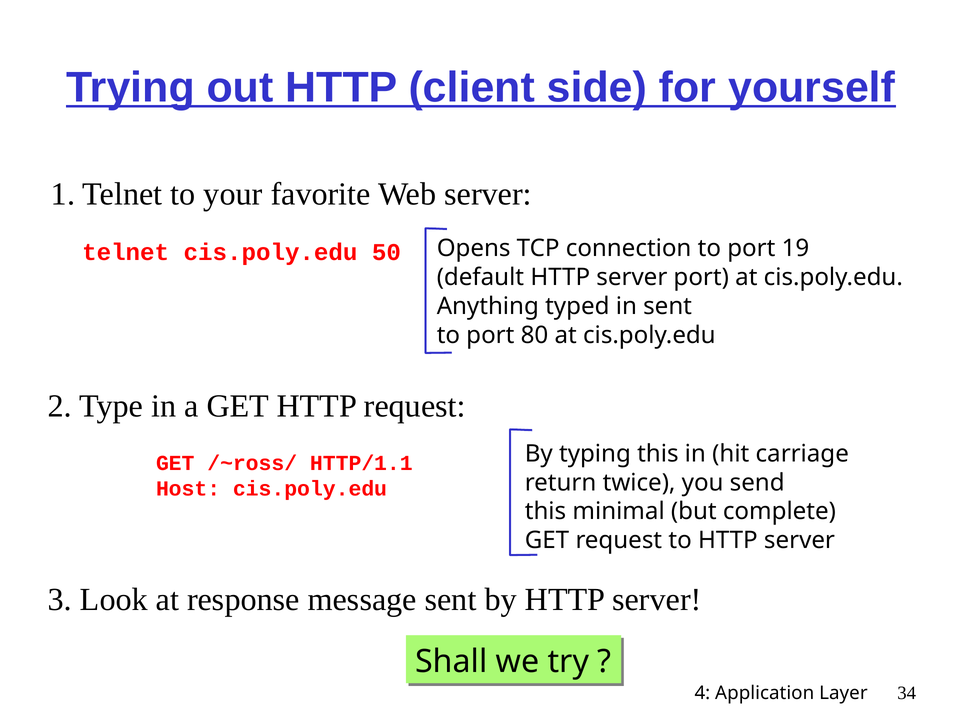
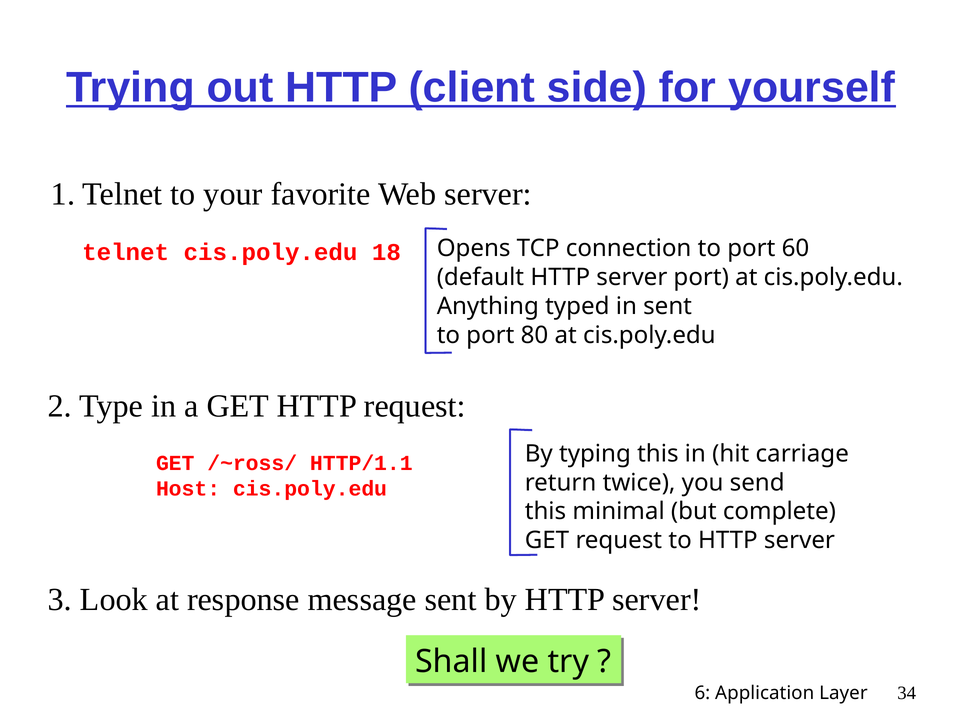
19: 19 -> 60
50: 50 -> 18
4: 4 -> 6
